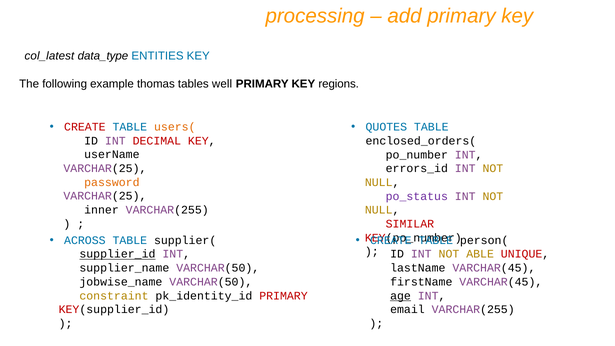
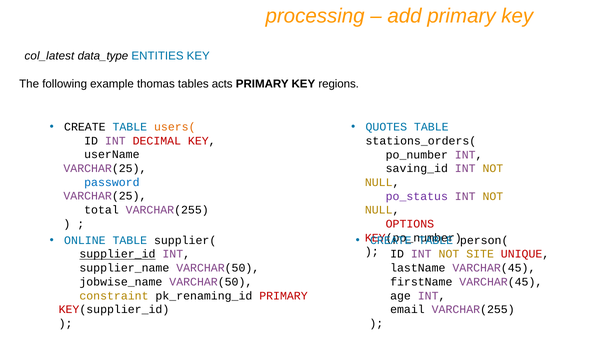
well: well -> acts
CREATE at (85, 127) colour: red -> black
enclosed_orders(: enclosed_orders( -> stations_orders(
errors_id: errors_id -> saving_id
password colour: orange -> blue
inner: inner -> total
SIMILAR: SIMILAR -> OPTIONS
ACROSS: ACROSS -> ONLINE
ABLE: ABLE -> SITE
pk_identity_id: pk_identity_id -> pk_renaming_id
age underline: present -> none
